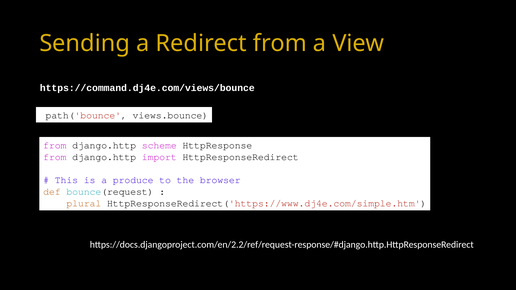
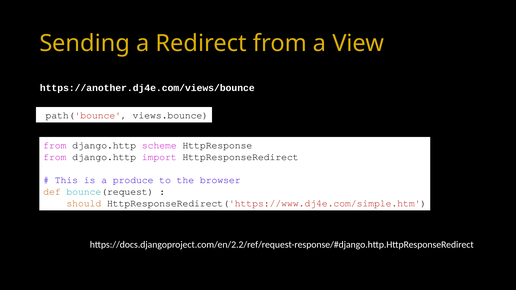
https://command.dj4e.com/views/bounce: https://command.dj4e.com/views/bounce -> https://another.dj4e.com/views/bounce
plural: plural -> should
